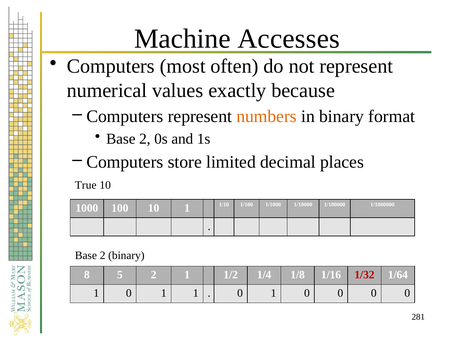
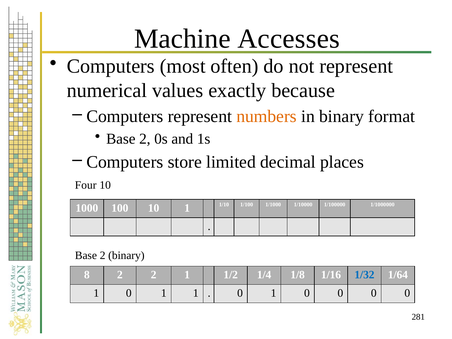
True: True -> Four
8 5: 5 -> 2
1/32 colour: red -> blue
